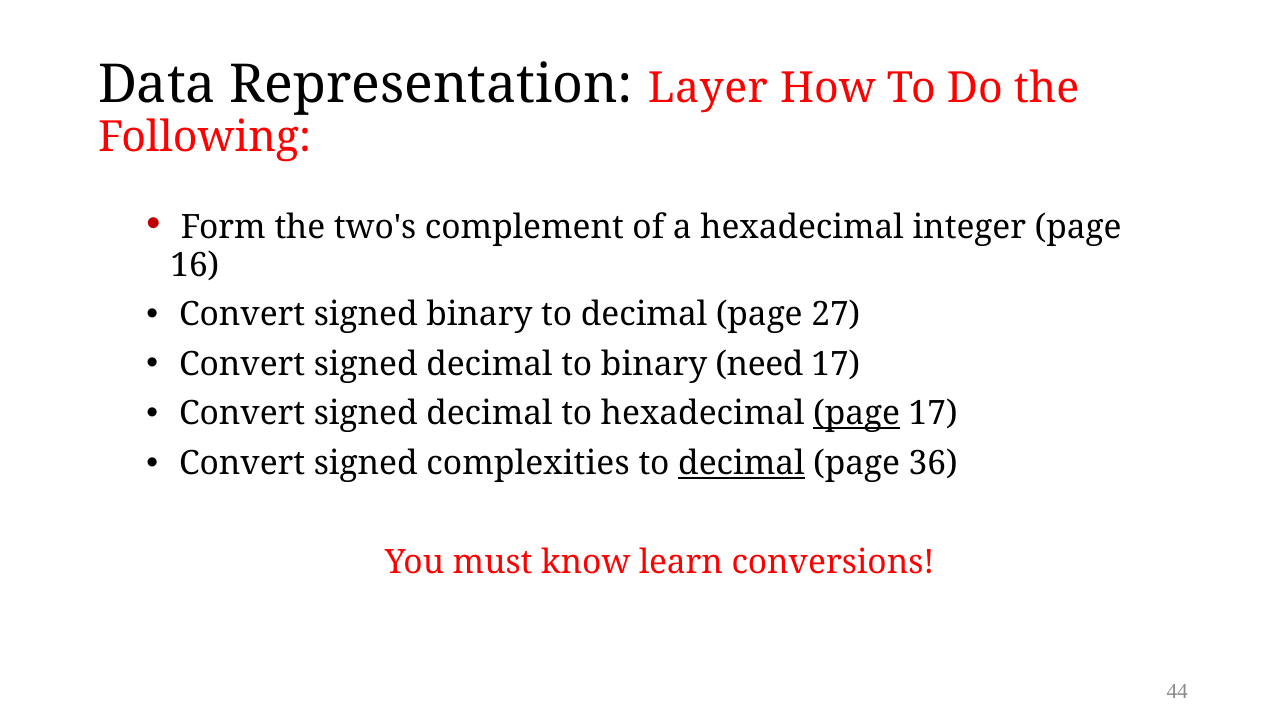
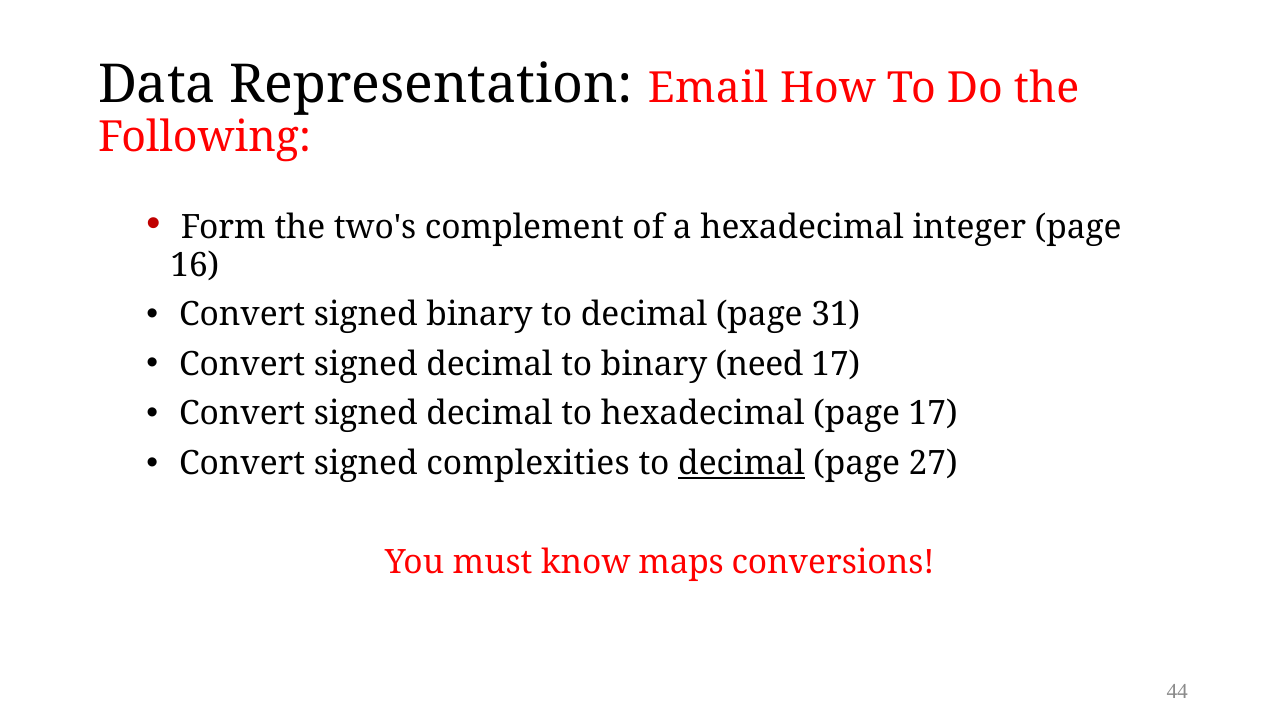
Layer: Layer -> Email
27: 27 -> 31
page at (857, 413) underline: present -> none
36: 36 -> 27
learn: learn -> maps
